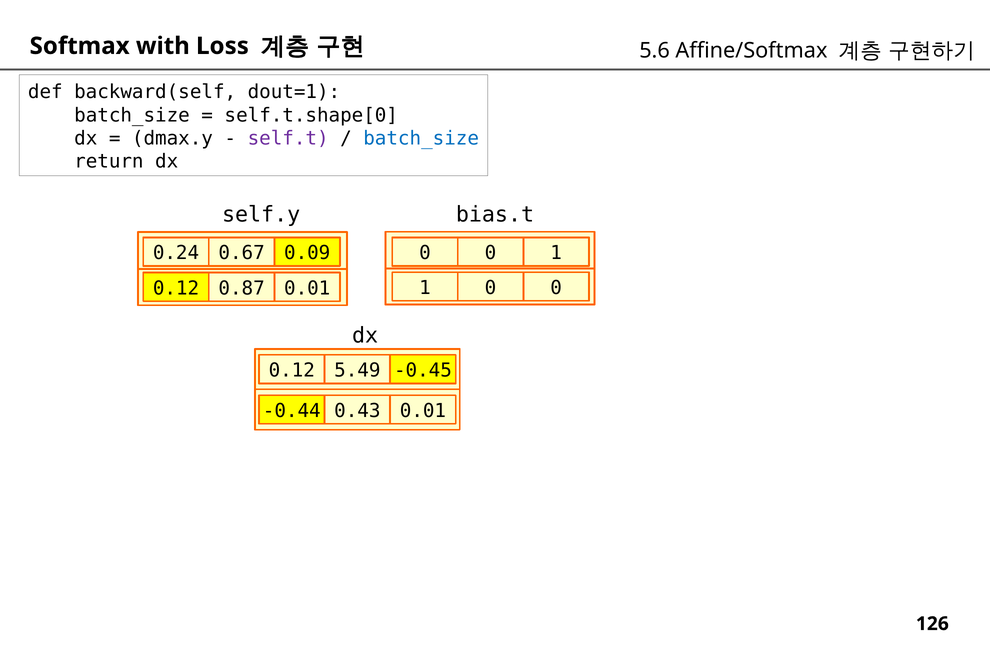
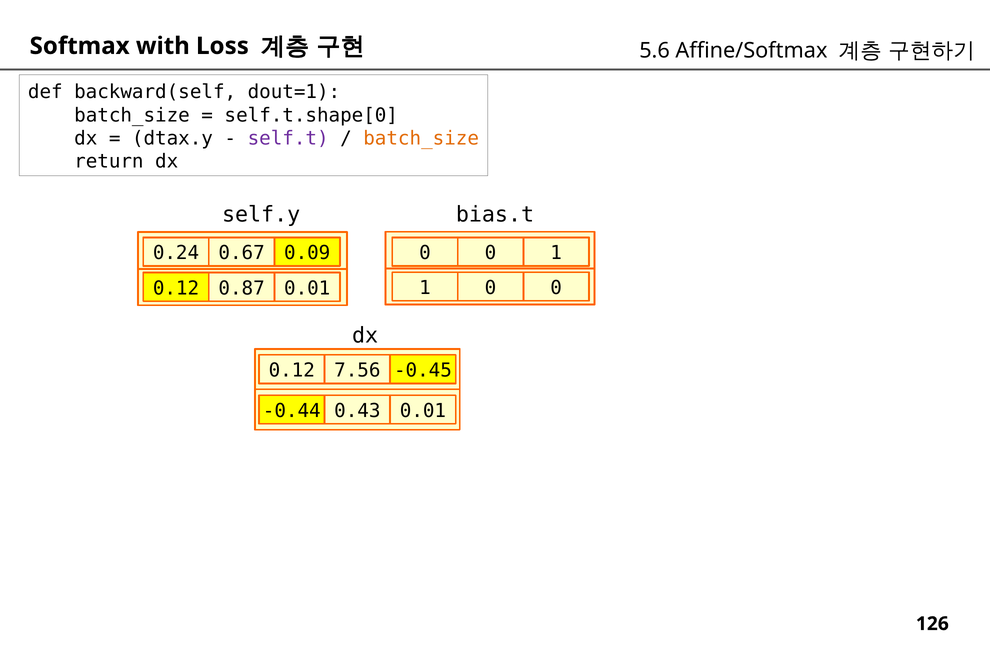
dmax.y: dmax.y -> dtax.y
batch_size at (421, 138) colour: blue -> orange
5.49: 5.49 -> 7.56
